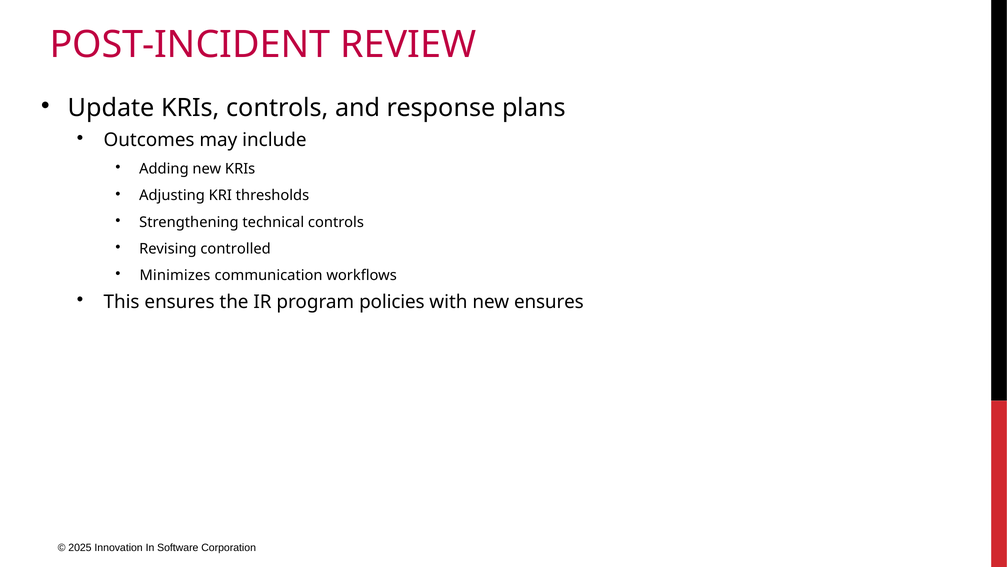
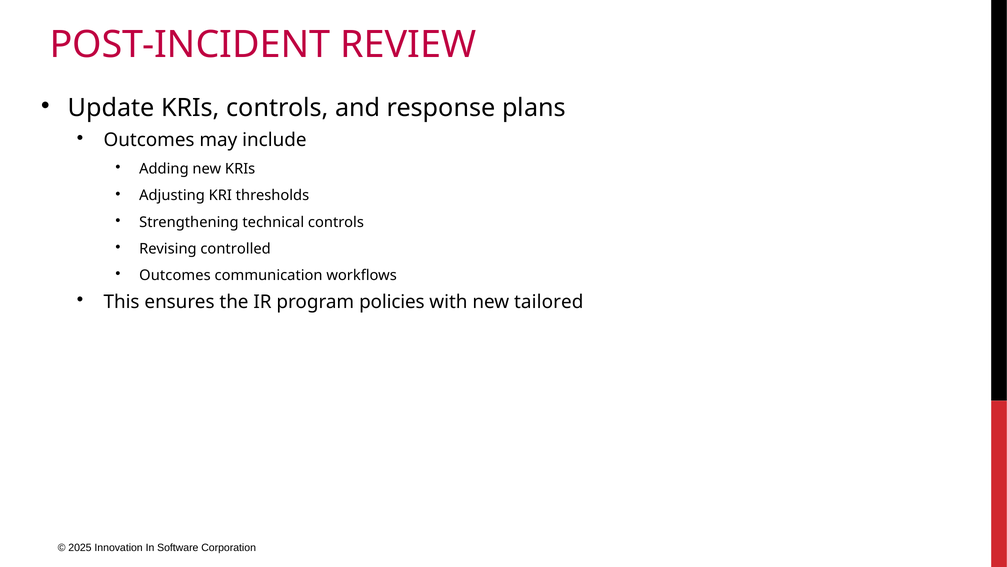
Minimizes at (175, 275): Minimizes -> Outcomes
new ensures: ensures -> tailored
